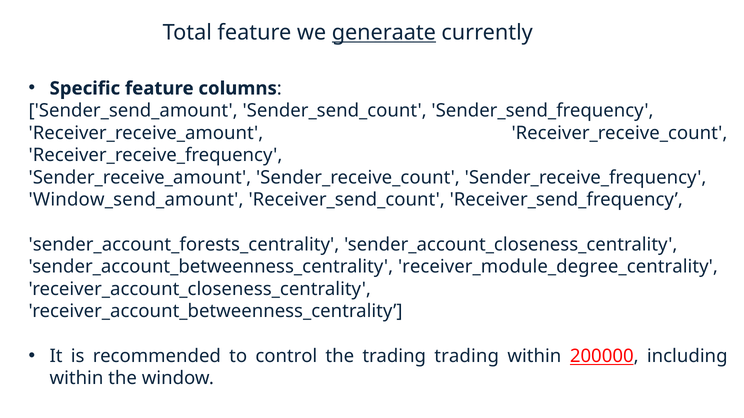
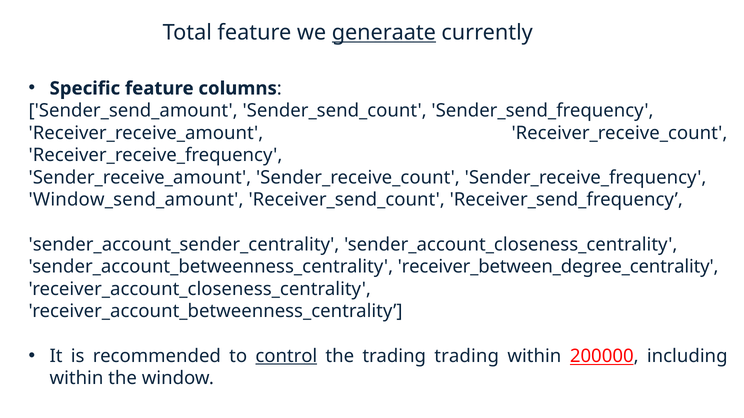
sender_account_forests_centrality: sender_account_forests_centrality -> sender_account_sender_centrality
receiver_module_degree_centrality: receiver_module_degree_centrality -> receiver_between_degree_centrality
control underline: none -> present
